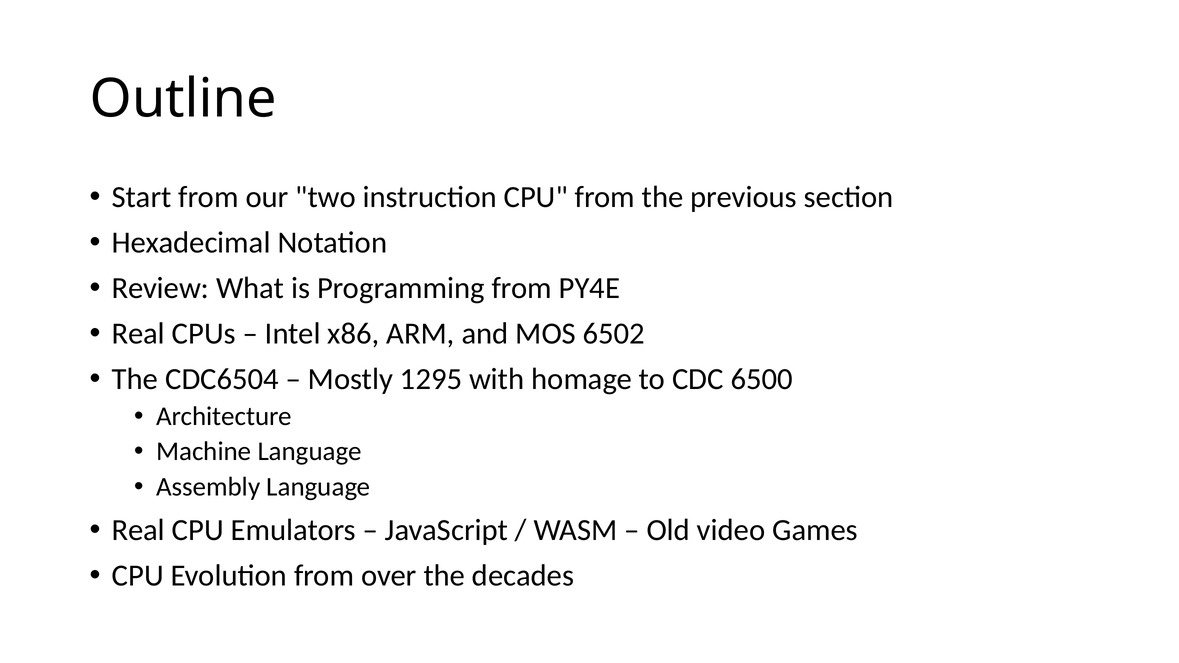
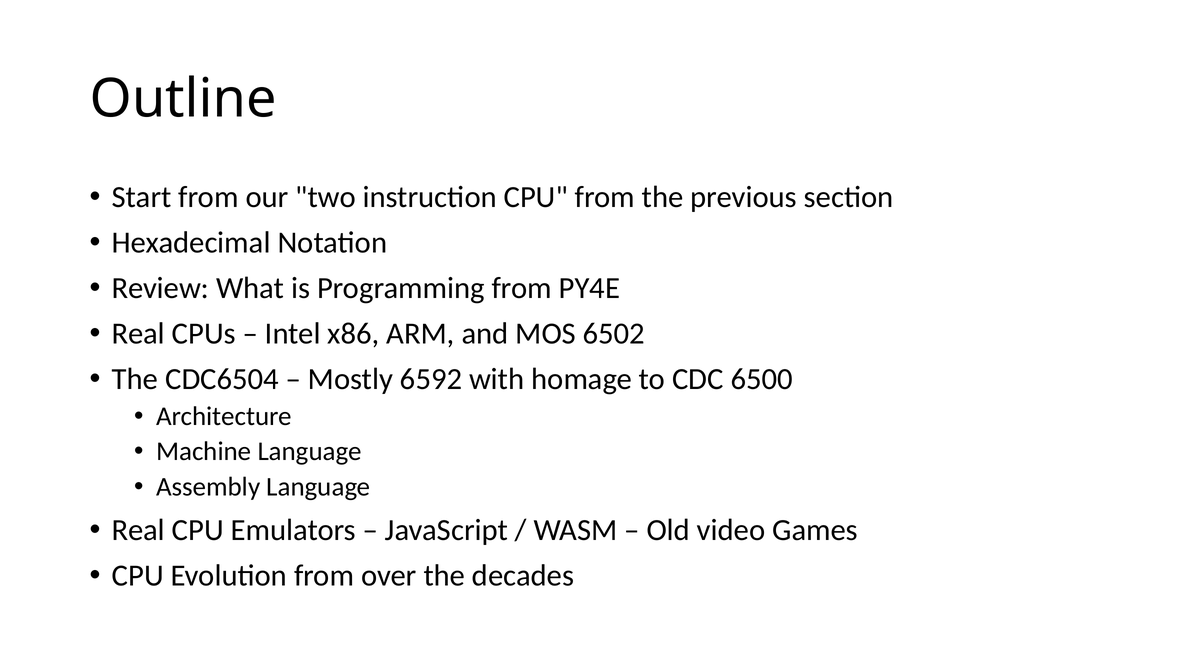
1295: 1295 -> 6592
